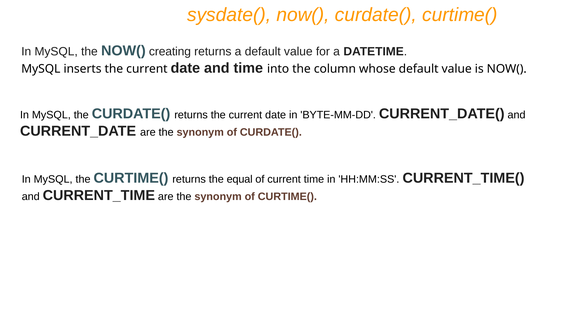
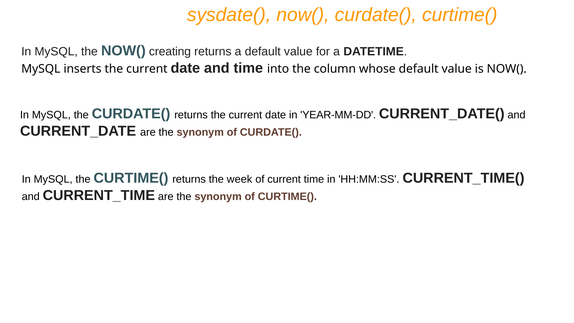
BYTE-MM-DD: BYTE-MM-DD -> YEAR-MM-DD
equal: equal -> week
